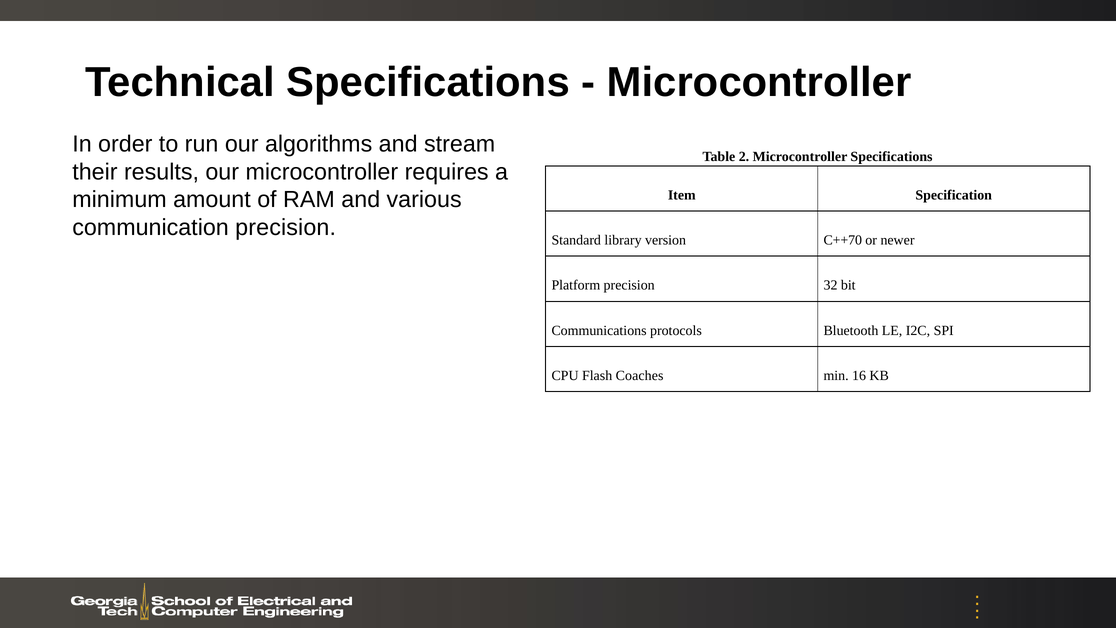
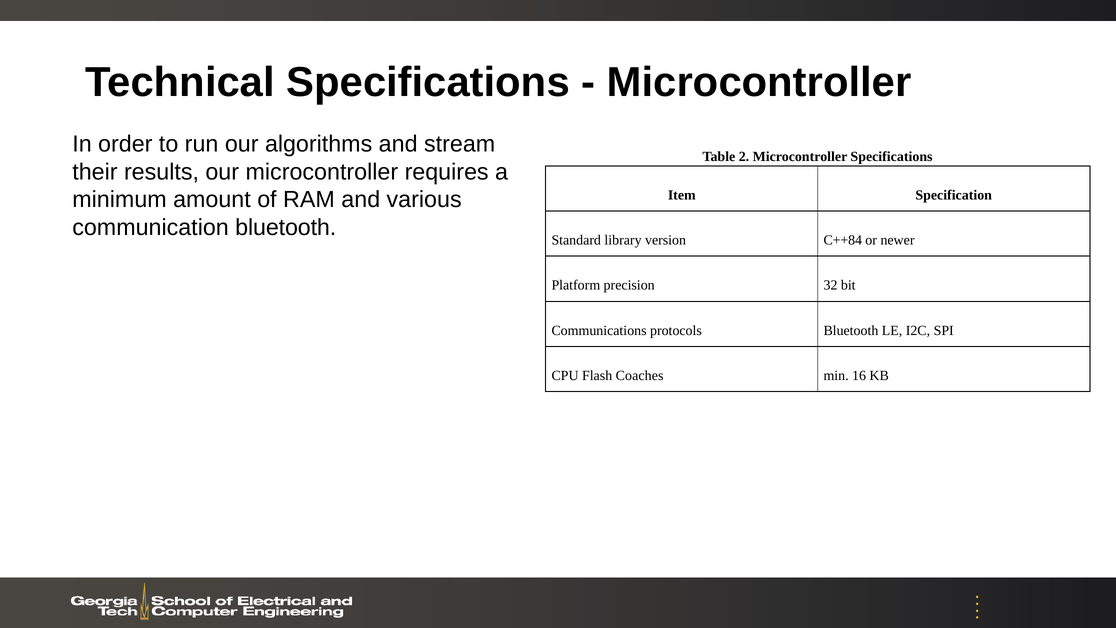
communication precision: precision -> bluetooth
C++70: C++70 -> C++84
